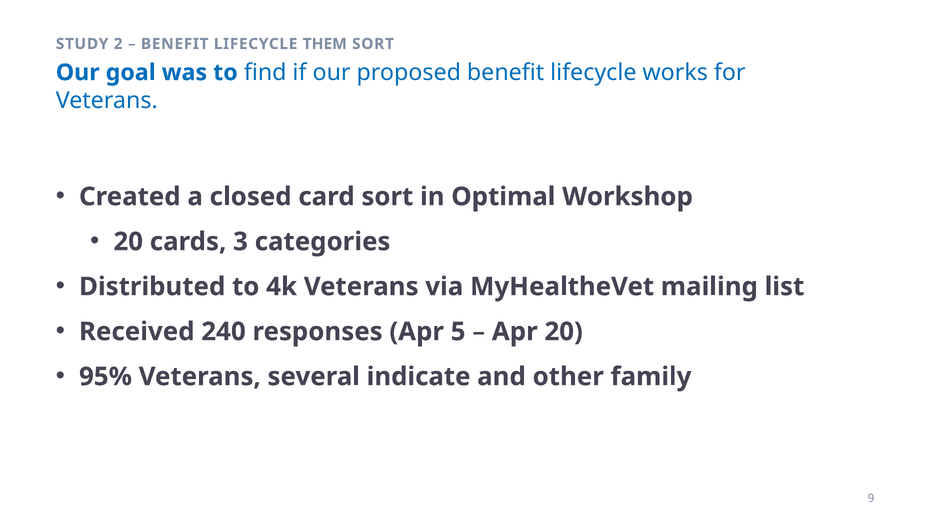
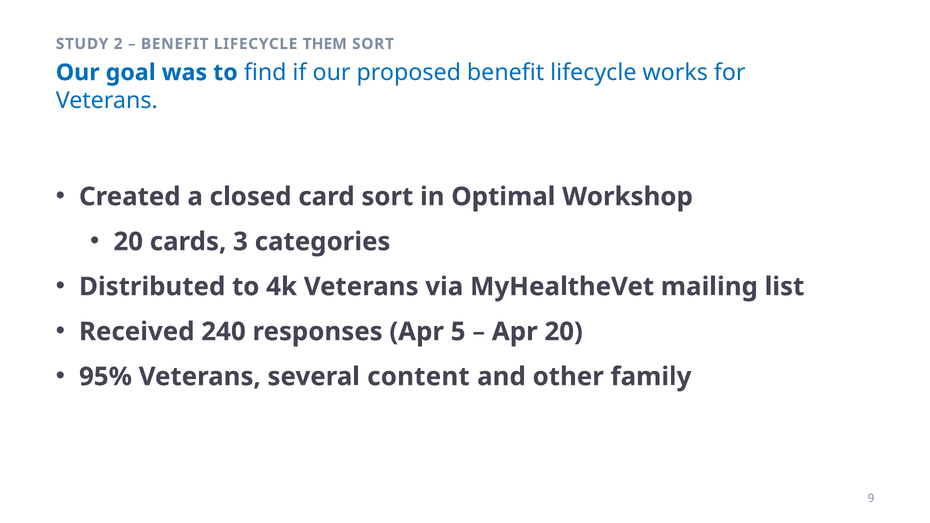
indicate: indicate -> content
